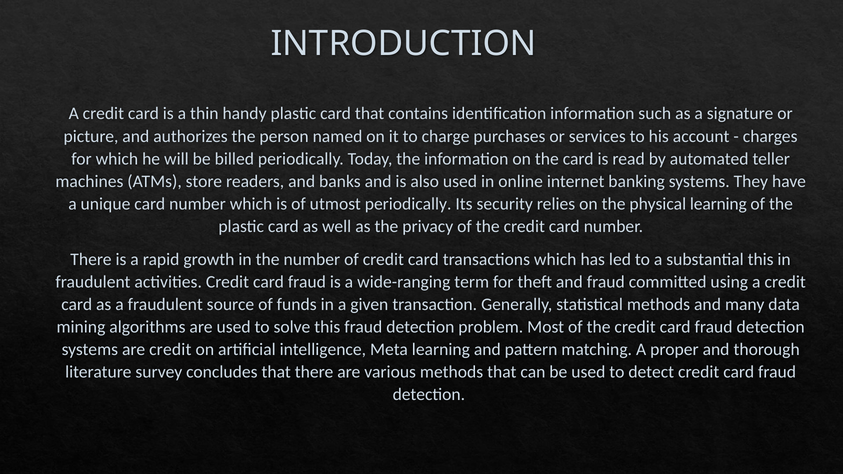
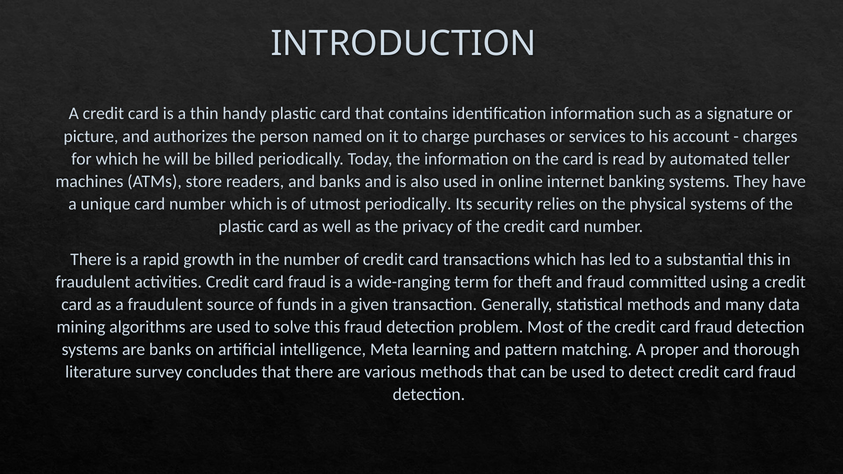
physical learning: learning -> systems
are credit: credit -> banks
